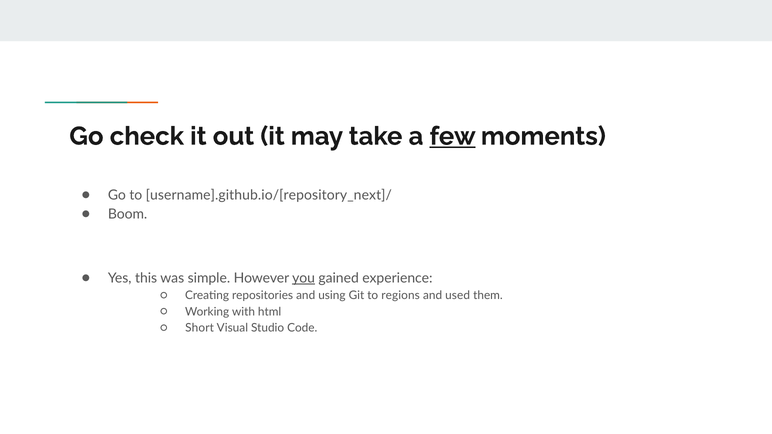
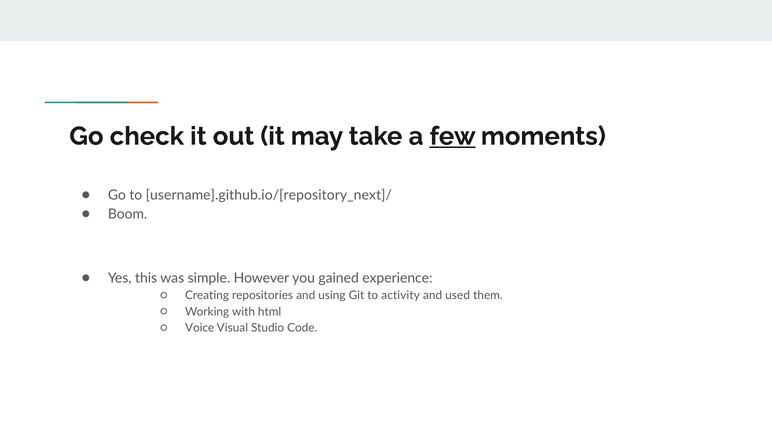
you underline: present -> none
regions: regions -> activity
Short: Short -> Voice
